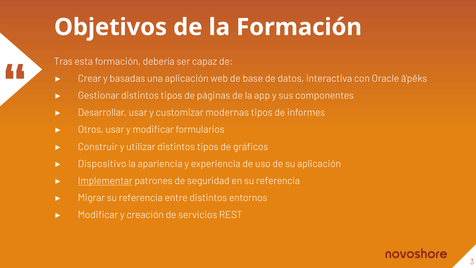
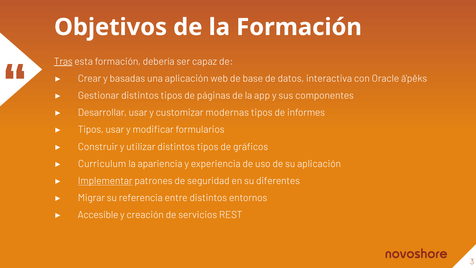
Tras underline: none -> present
Otros at (91, 130): Otros -> Tipos
Dispositivo: Dispositivo -> Curriculum
en su referencia: referencia -> diferentes
Modificar at (98, 215): Modificar -> Accesible
